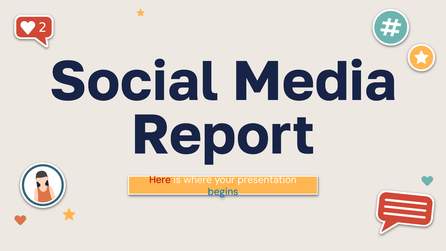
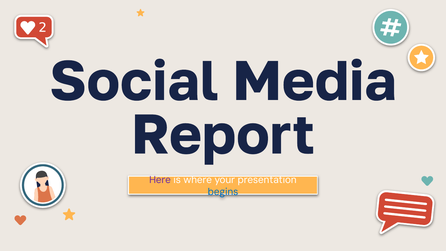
Here colour: red -> purple
